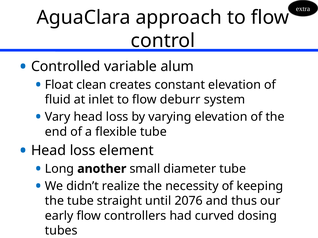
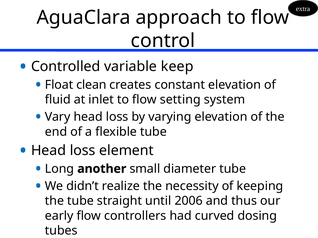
alum: alum -> keep
deburr: deburr -> setting
2076: 2076 -> 2006
